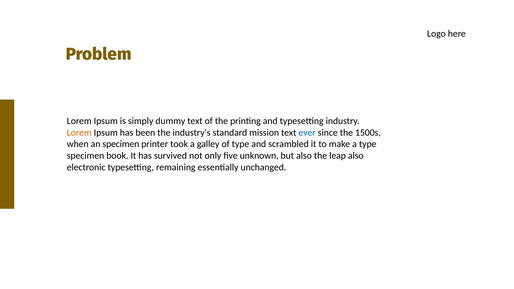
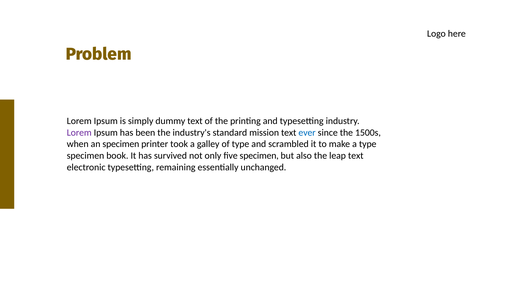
Lorem at (79, 133) colour: orange -> purple
five unknown: unknown -> specimen
leap also: also -> text
